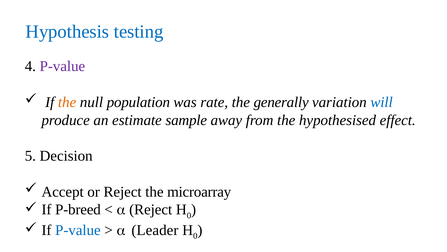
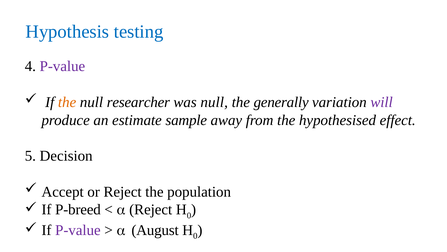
population: population -> researcher
was rate: rate -> null
will colour: blue -> purple
microarray: microarray -> population
P-value at (78, 230) colour: blue -> purple
Leader: Leader -> August
